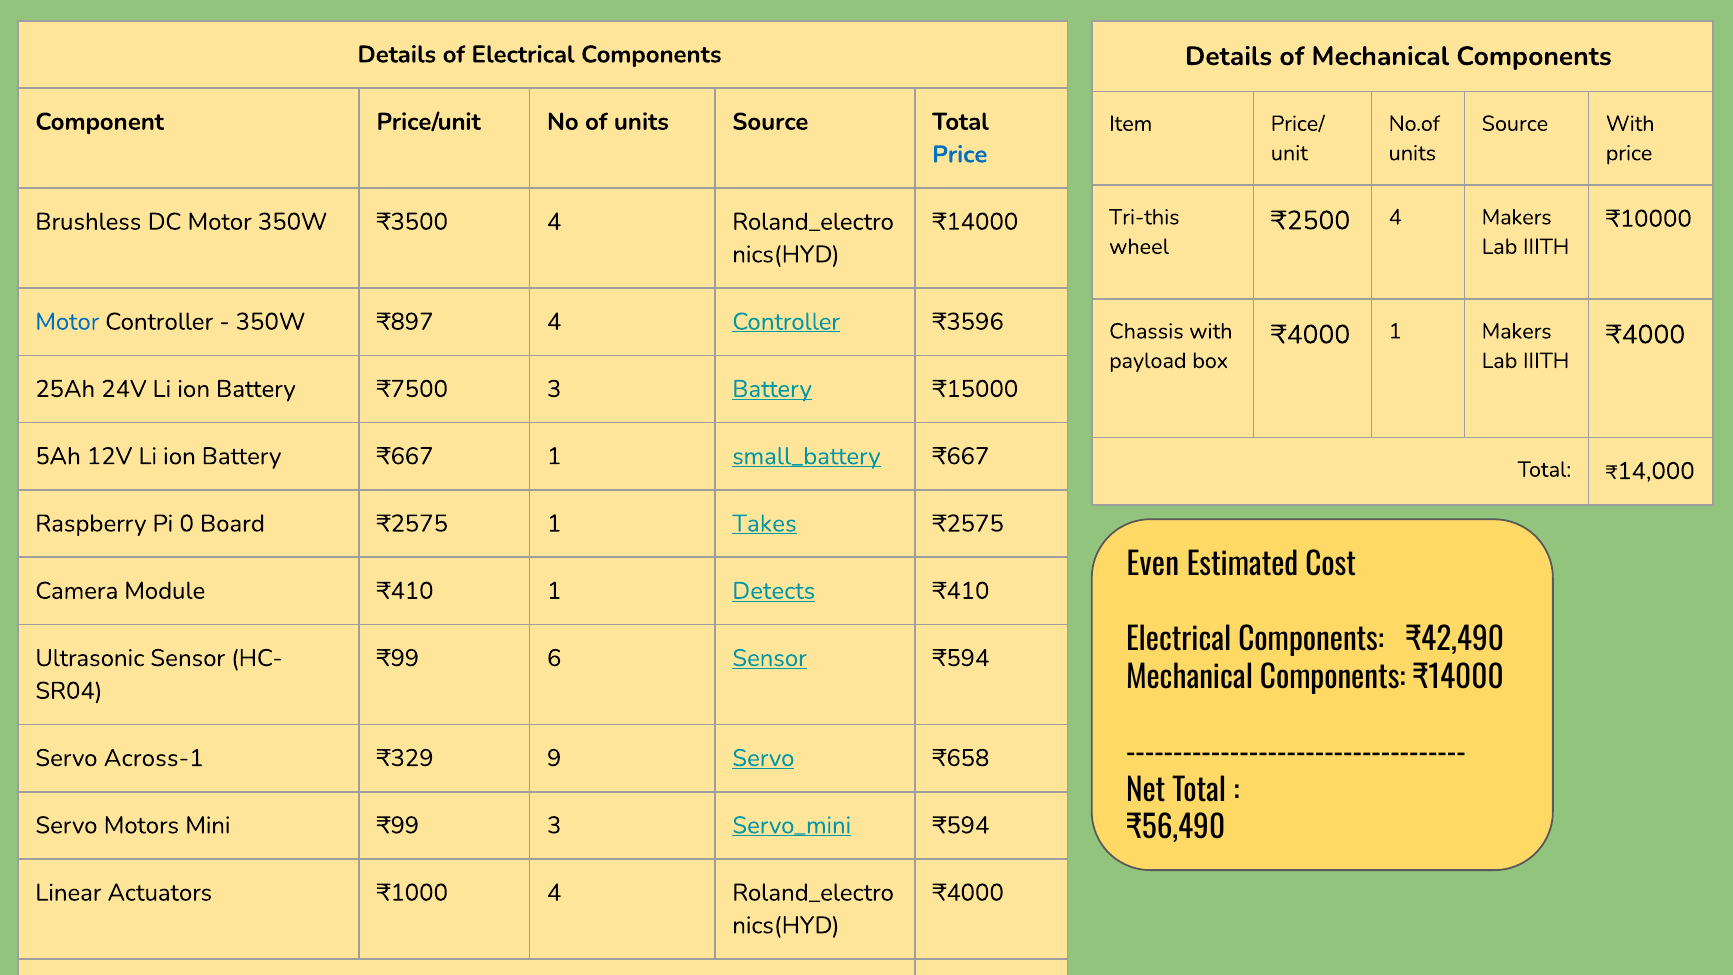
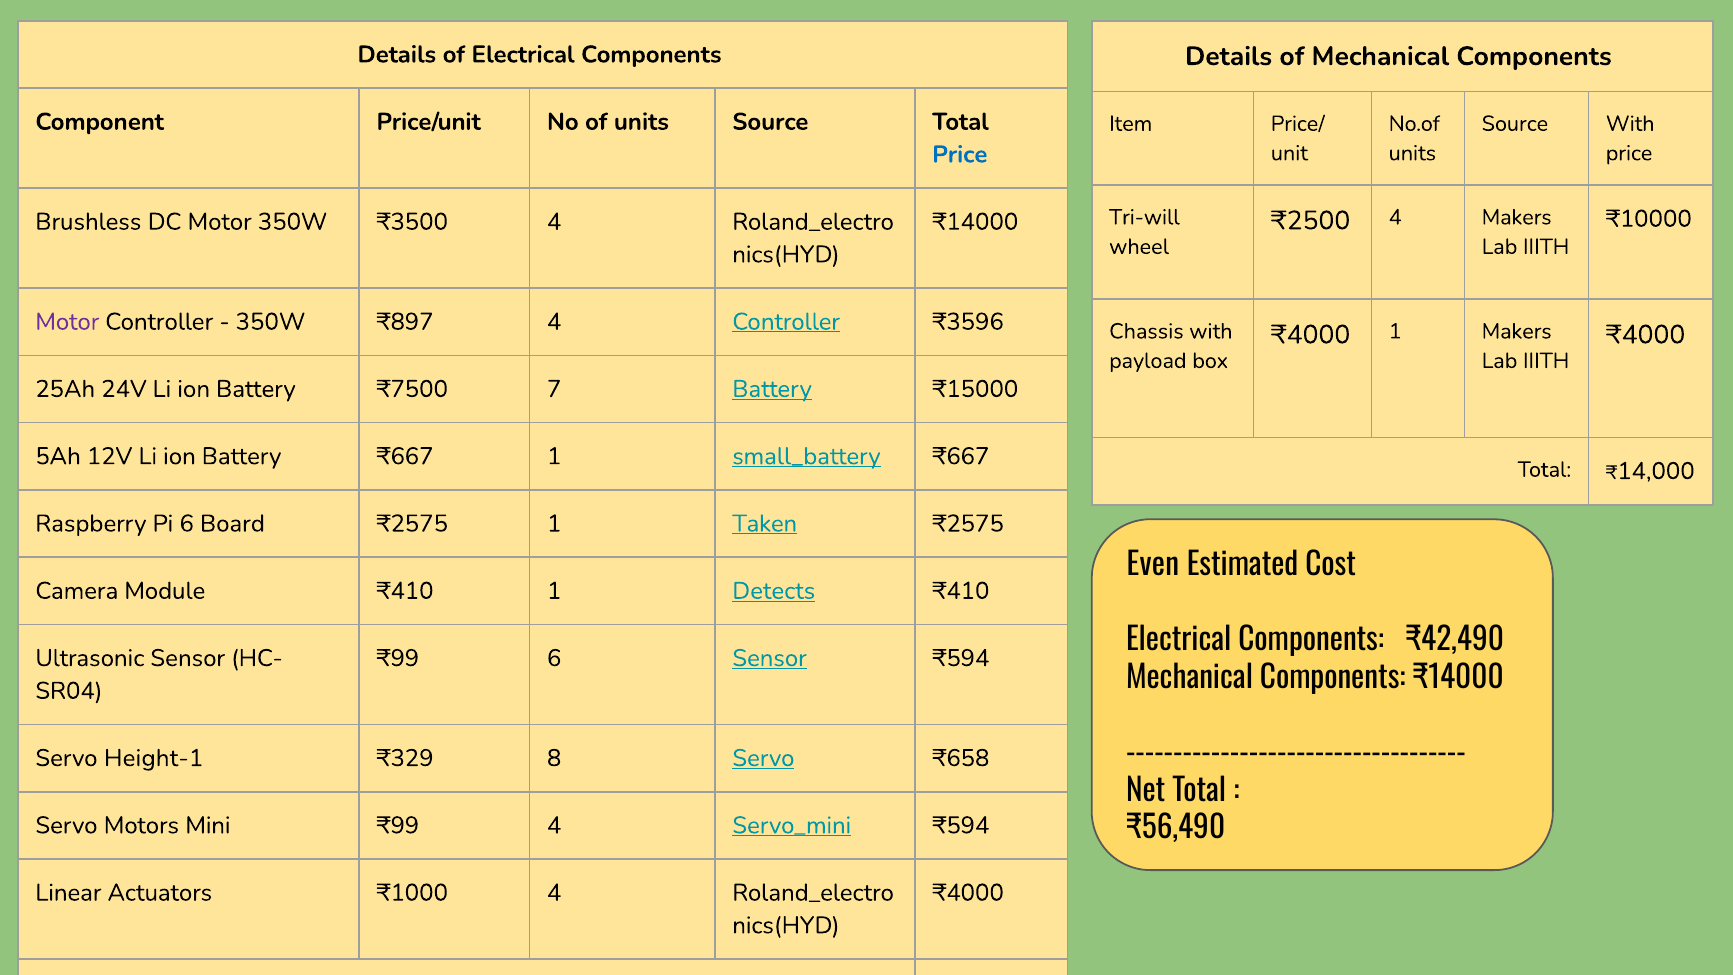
Tri-this: Tri-this -> Tri-will
Motor at (67, 322) colour: blue -> purple
₹7500 3: 3 -> 7
Pi 0: 0 -> 6
Takes: Takes -> Taken
Across-1: Across-1 -> Height-1
9: 9 -> 8
₹99 3: 3 -> 4
